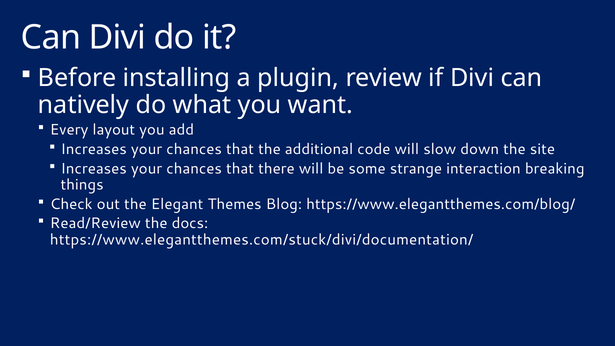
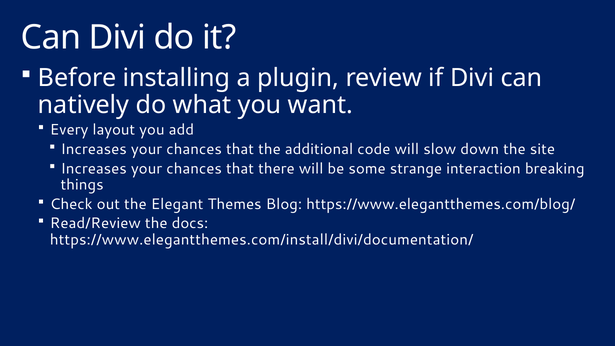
https://www.elegantthemes.com/stuck/divi/documentation/: https://www.elegantthemes.com/stuck/divi/documentation/ -> https://www.elegantthemes.com/install/divi/documentation/
